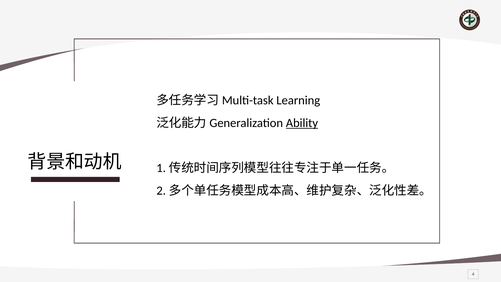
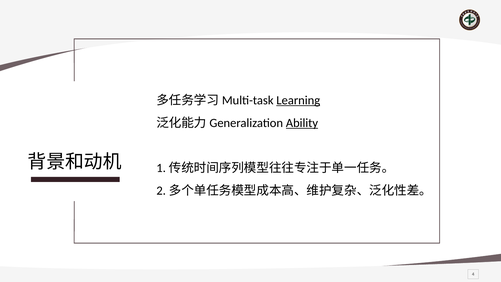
Learning underline: none -> present
